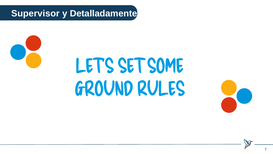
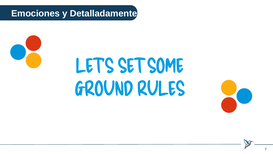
Supervisor: Supervisor -> Emociones
